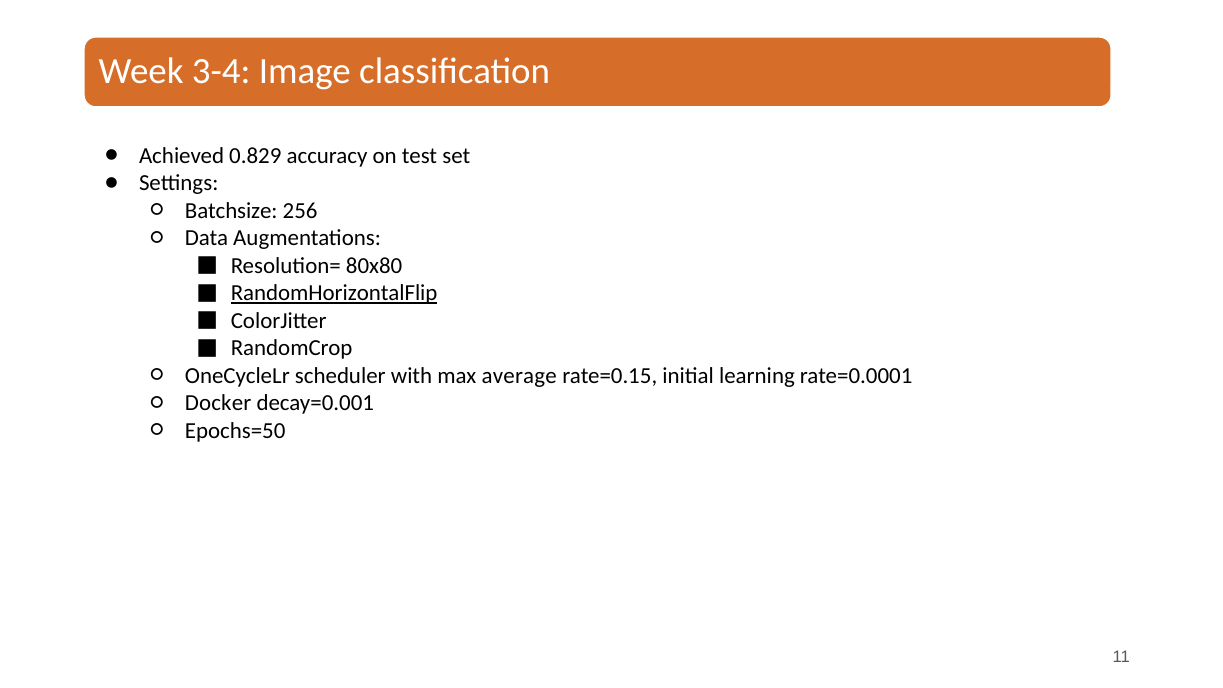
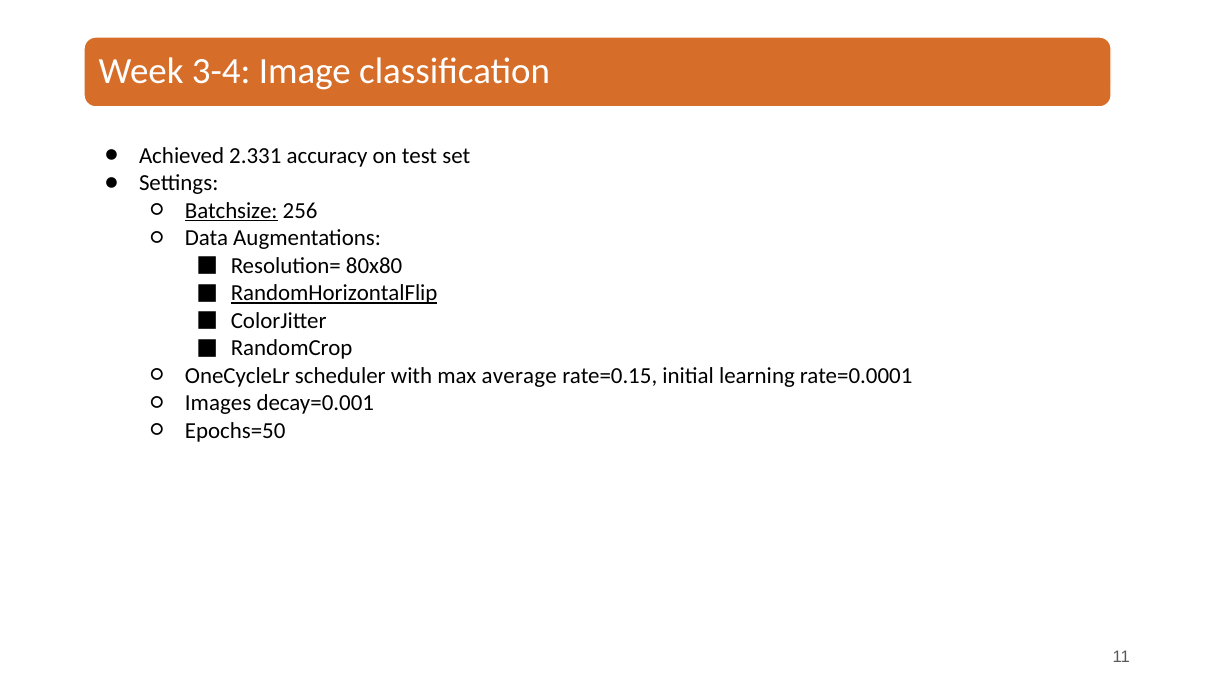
0.829: 0.829 -> 2.331
Batchsize underline: none -> present
Docker: Docker -> Images
